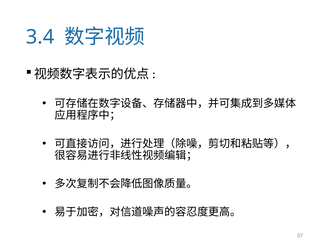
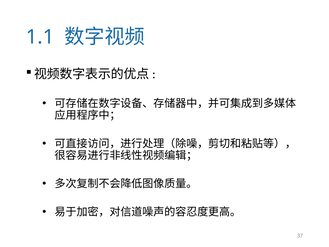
3.4: 3.4 -> 1.1
